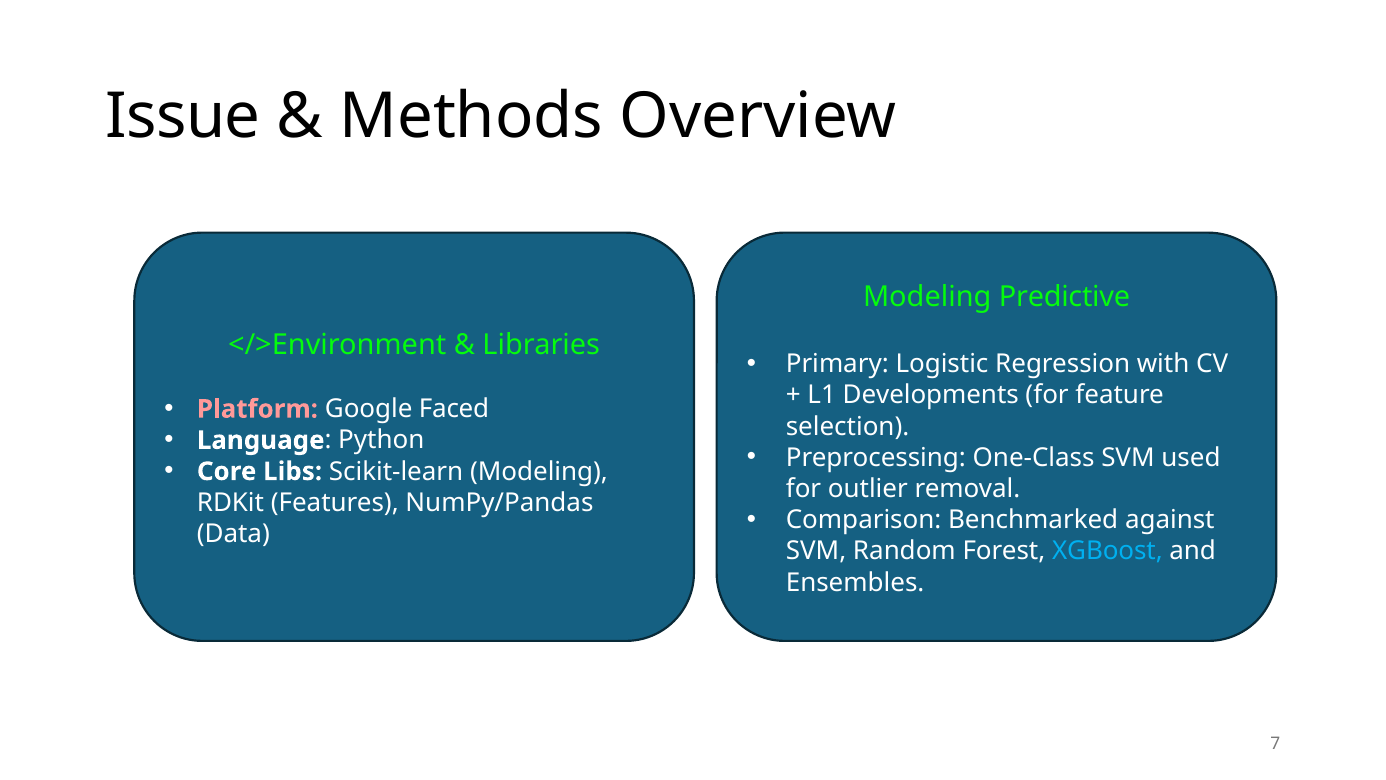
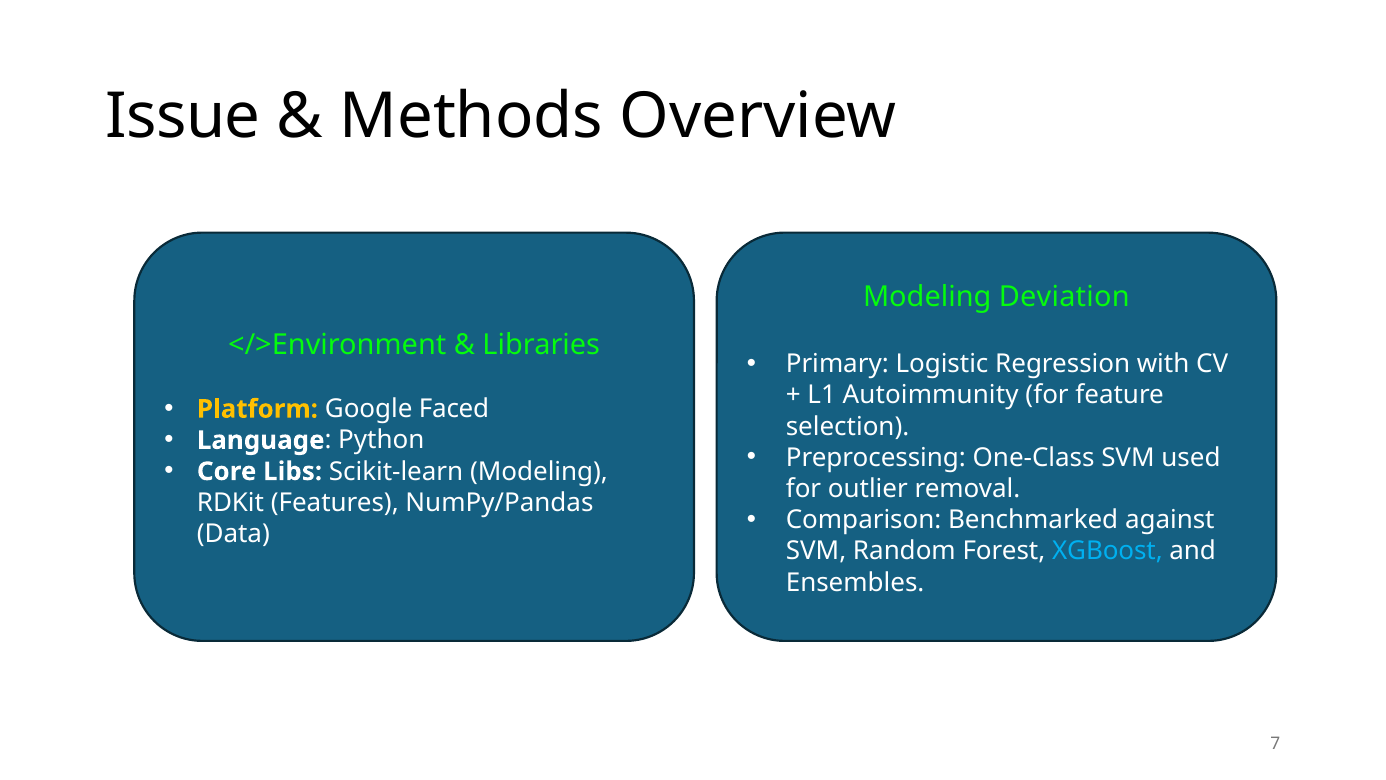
Predictive: Predictive -> Deviation
Developments: Developments -> Autoimmunity
Platform colour: pink -> yellow
